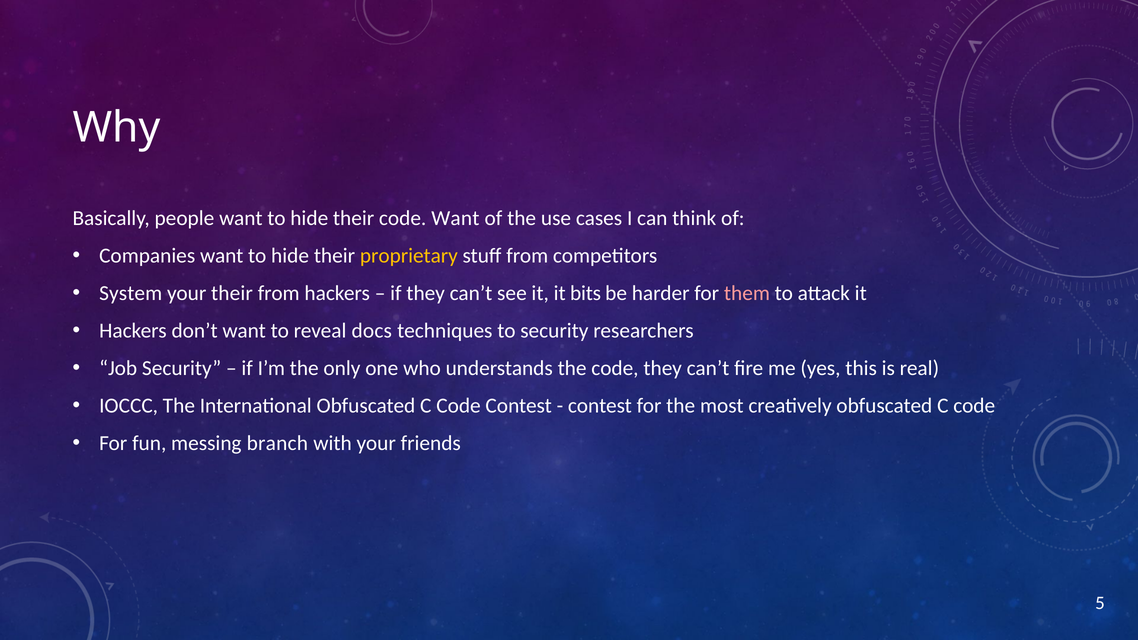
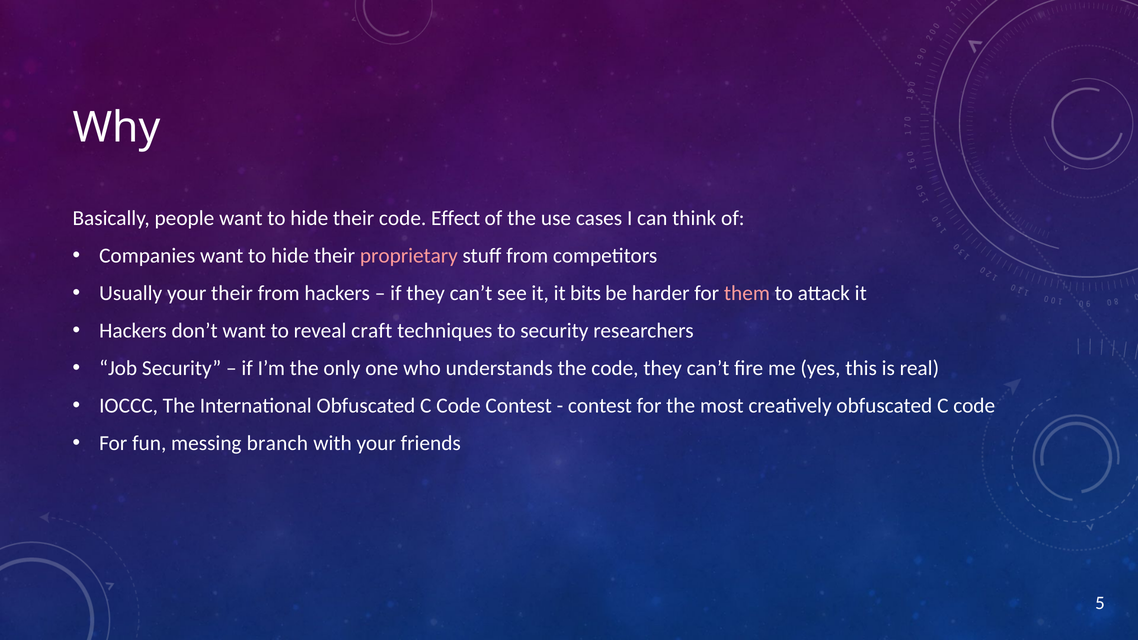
code Want: Want -> Effect
proprietary colour: yellow -> pink
System: System -> Usually
docs: docs -> craft
